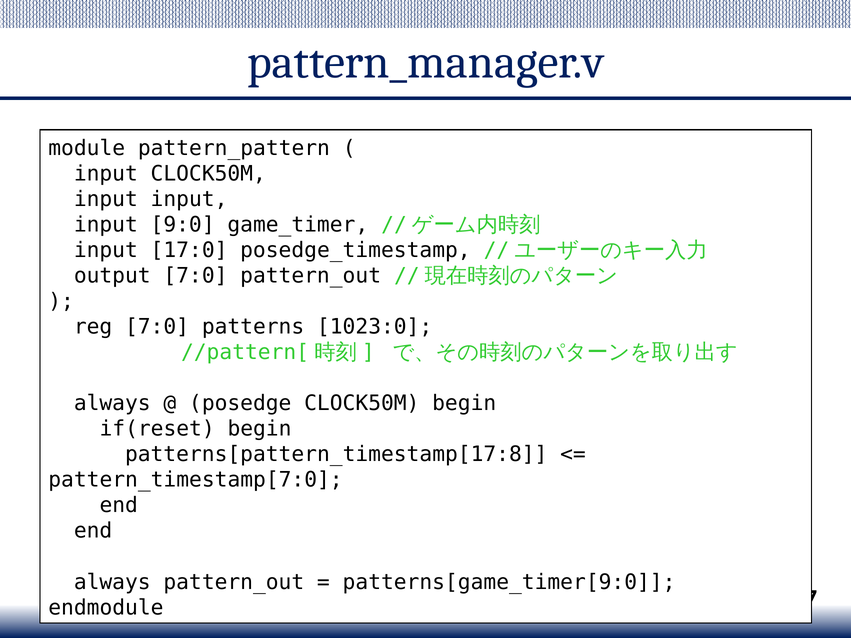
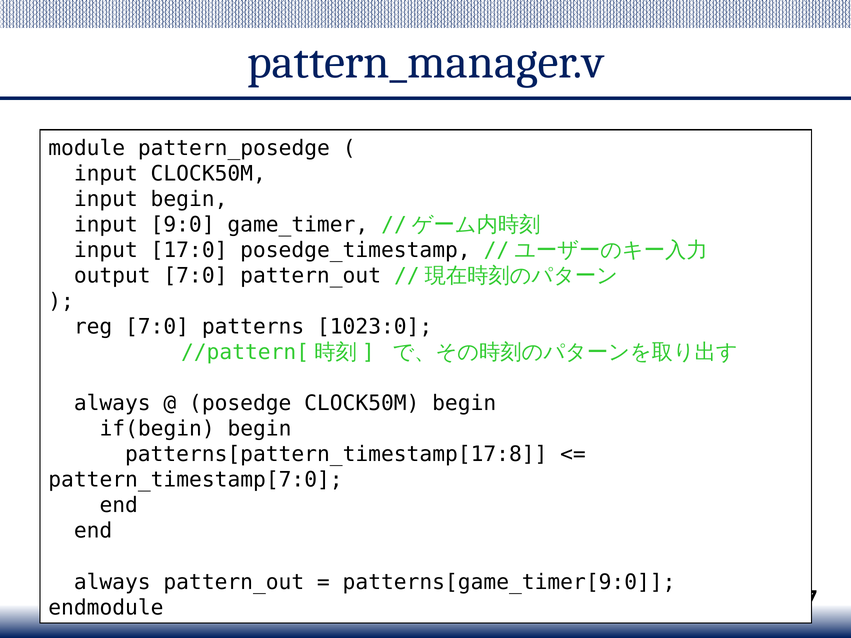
pattern_pattern: pattern_pattern -> pattern_posedge
input at (189, 199): input -> begin
if(reset: if(reset -> if(begin
